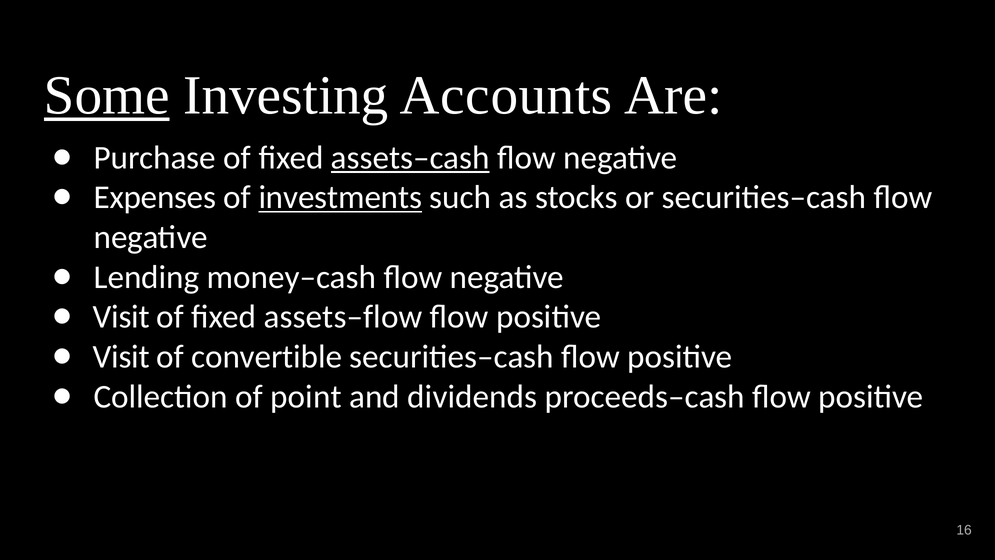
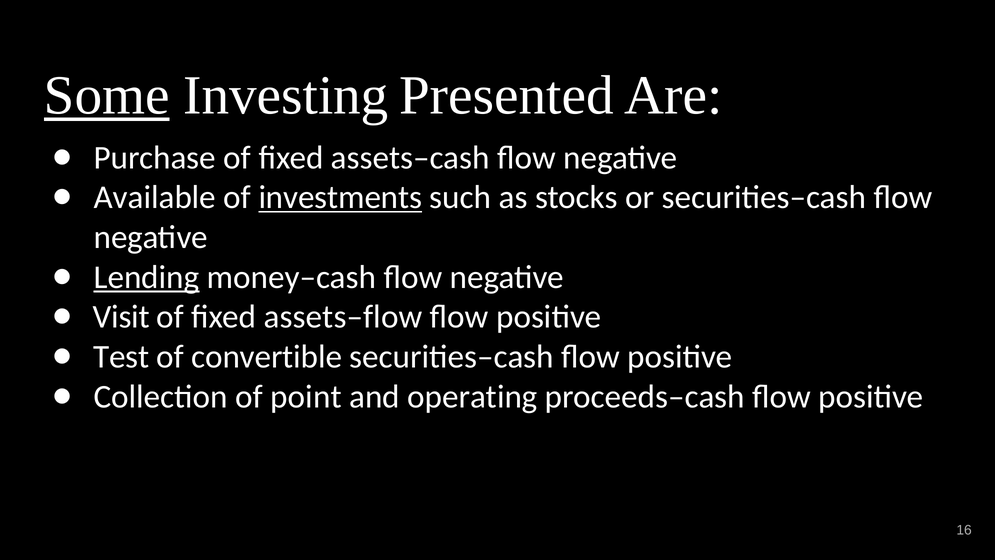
Accounts: Accounts -> Presented
assets–cash underline: present -> none
Expenses: Expenses -> Available
Lending underline: none -> present
Visit at (121, 357): Visit -> Test
dividends: dividends -> operating
